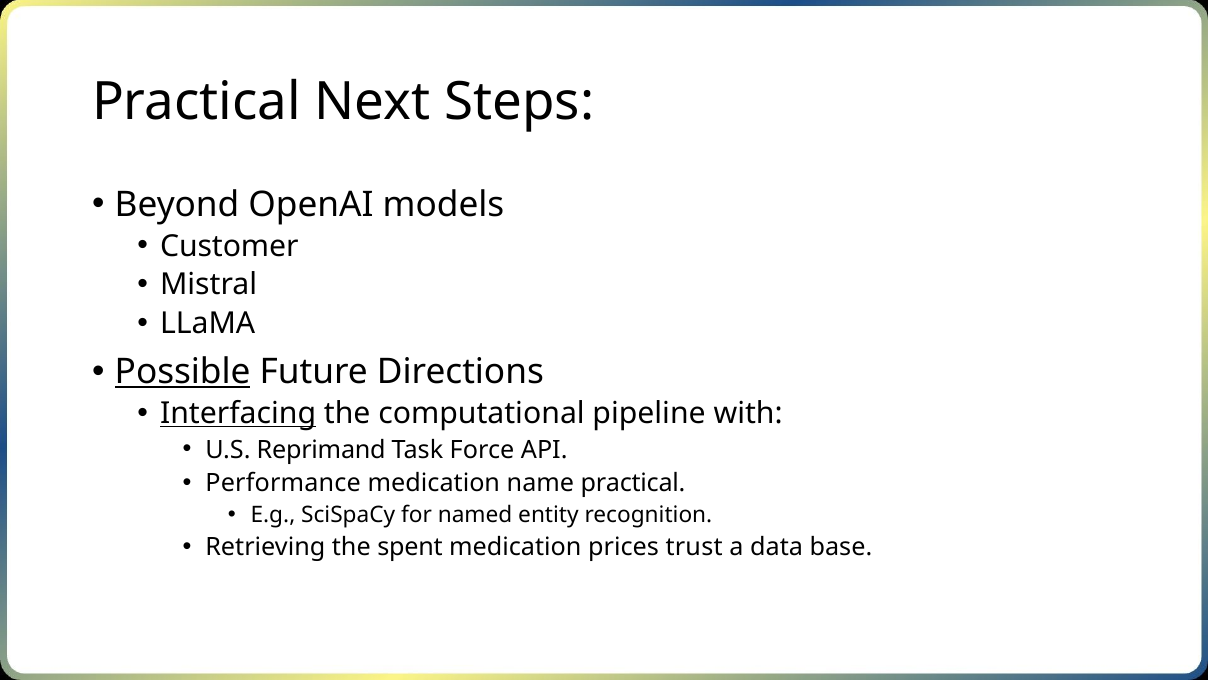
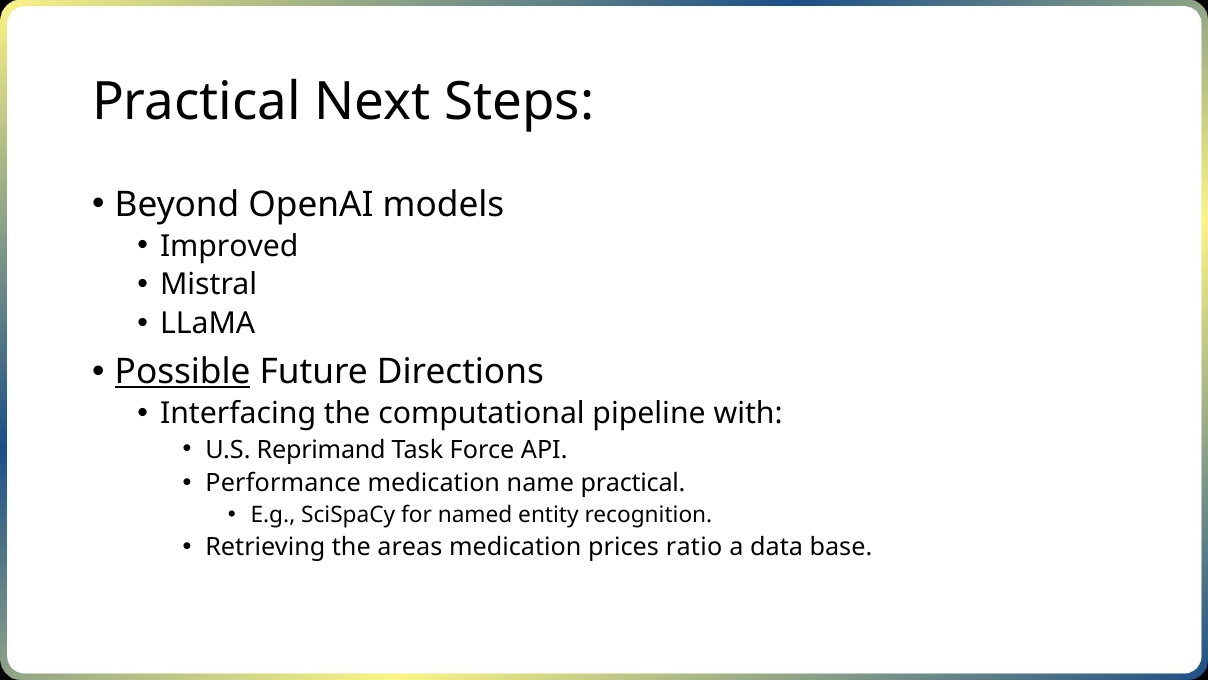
Customer: Customer -> Improved
Interfacing underline: present -> none
spent: spent -> areas
trust: trust -> ratio
